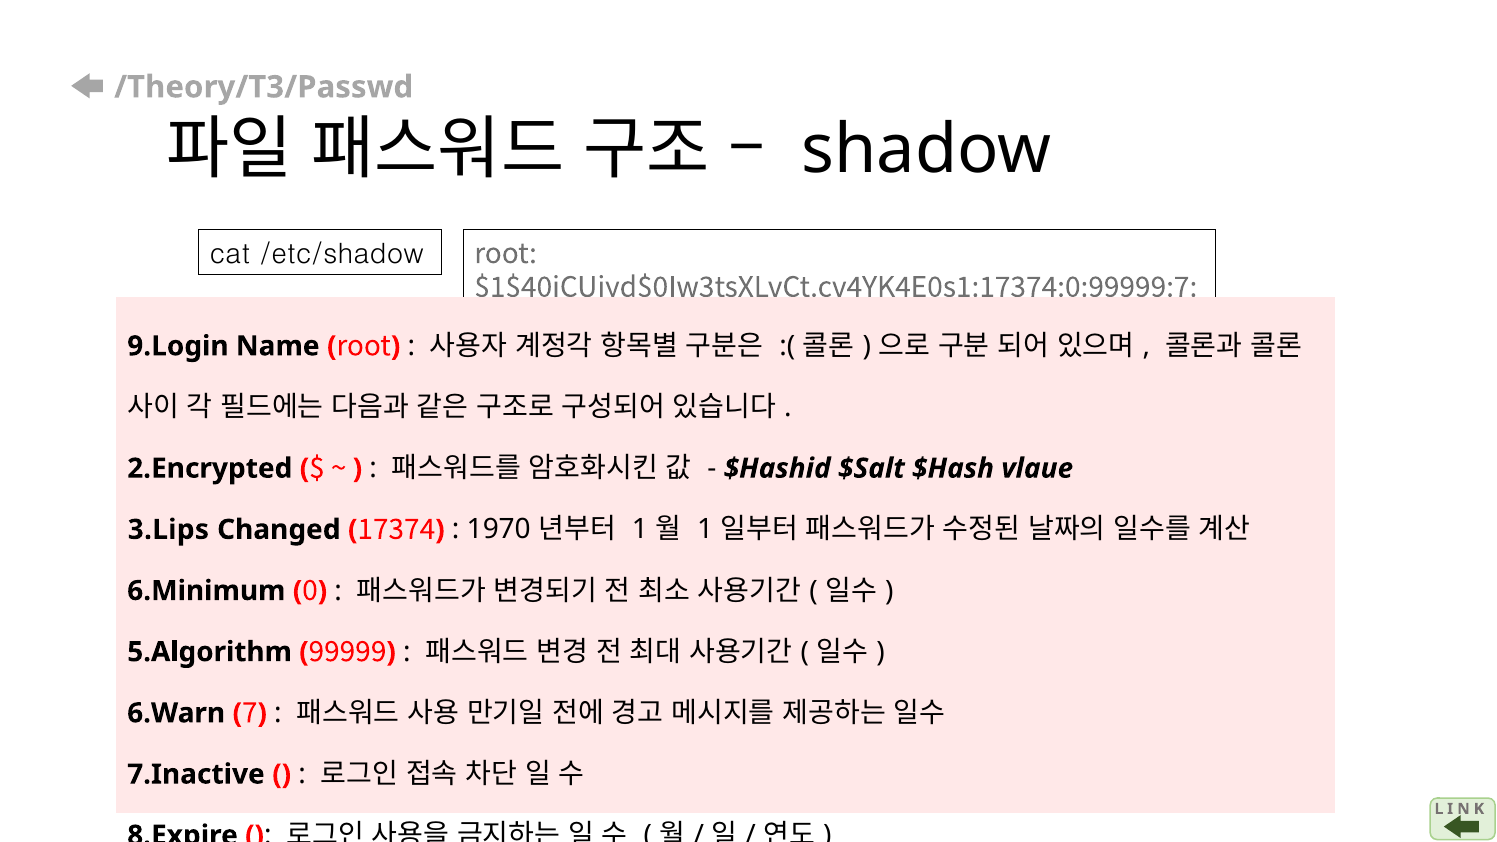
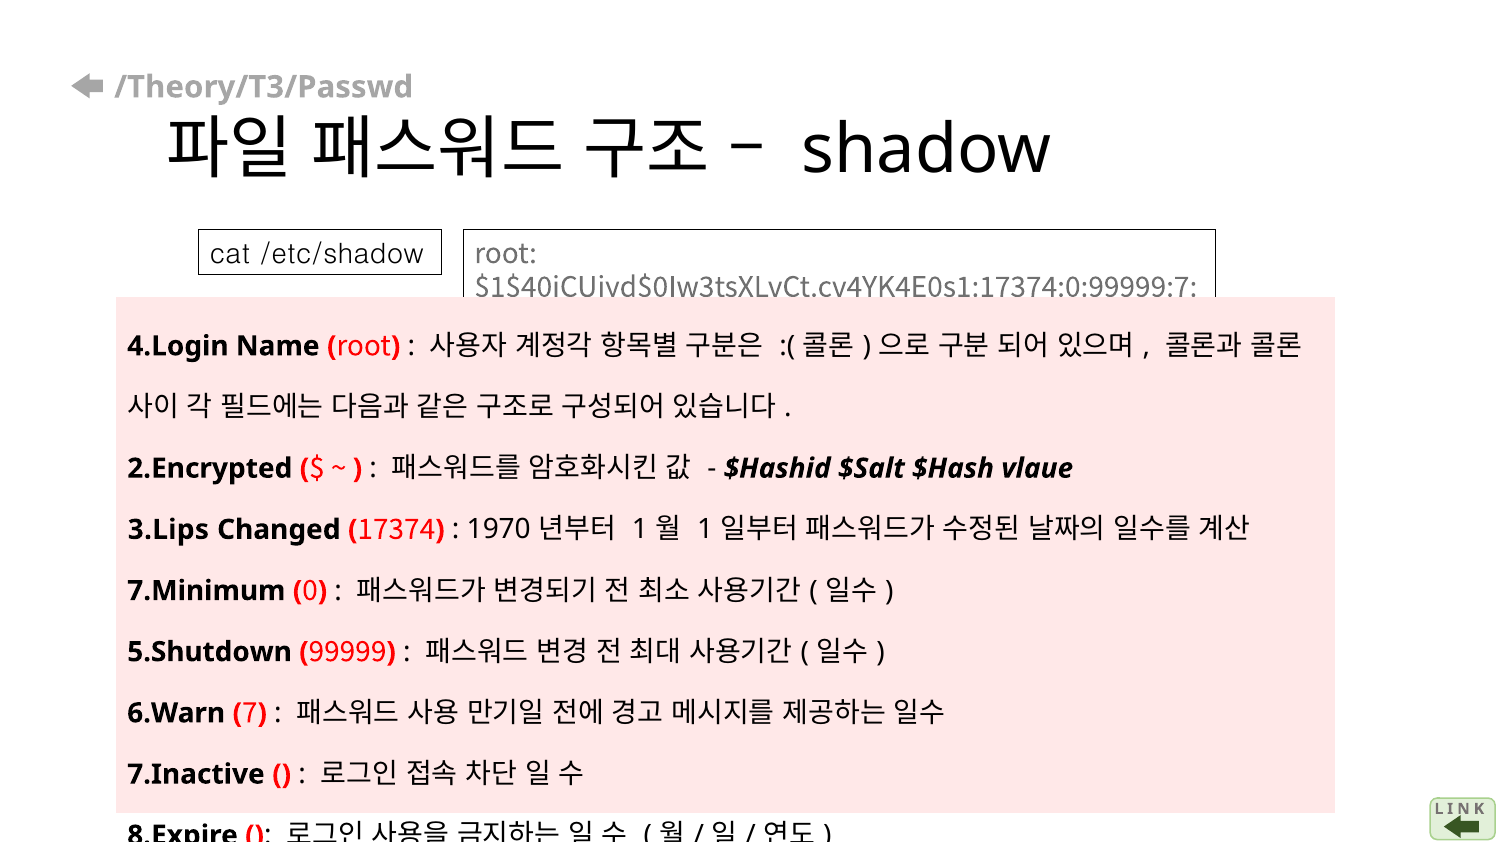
9.Login: 9.Login -> 4.Login
6.Minimum: 6.Minimum -> 7.Minimum
5.Algorithm: 5.Algorithm -> 5.Shutdown
